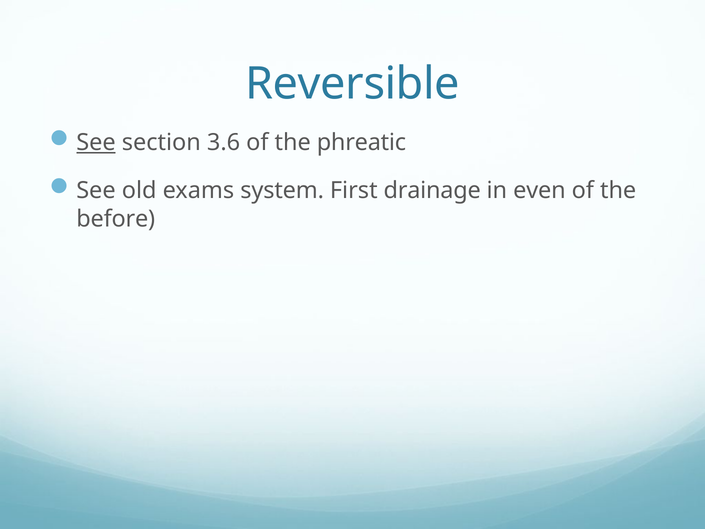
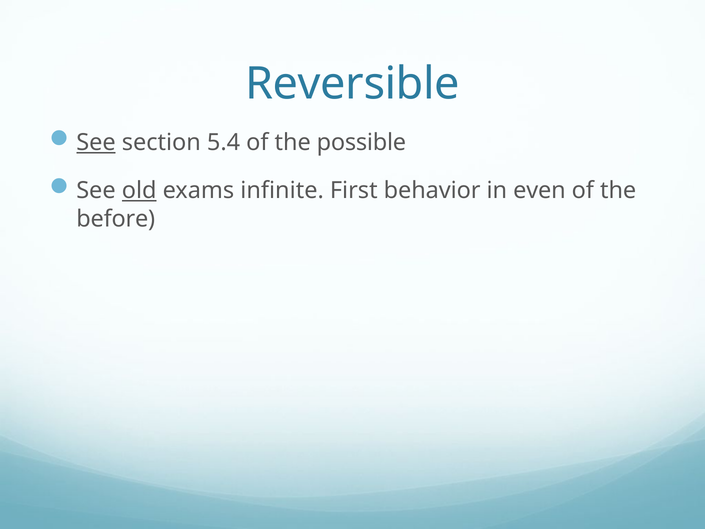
3.6: 3.6 -> 5.4
phreatic: phreatic -> possible
old underline: none -> present
system: system -> infinite
drainage: drainage -> behavior
